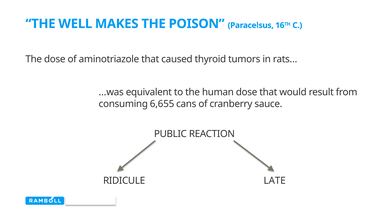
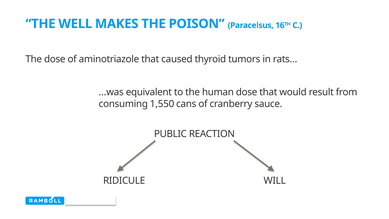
6,655: 6,655 -> 1,550
LATE: LATE -> WILL
